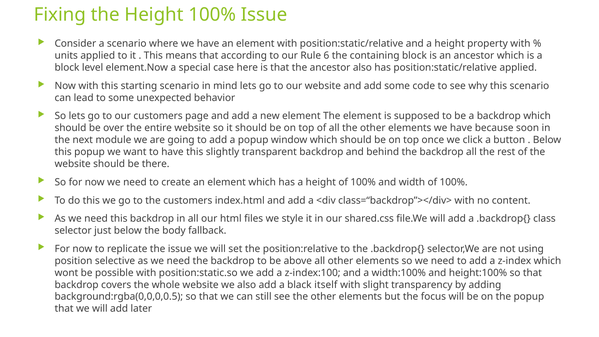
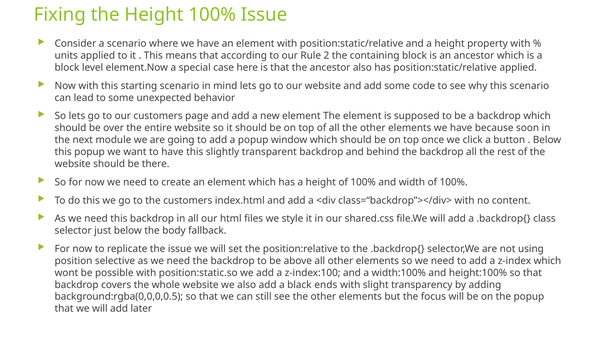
6: 6 -> 2
itself: itself -> ends
